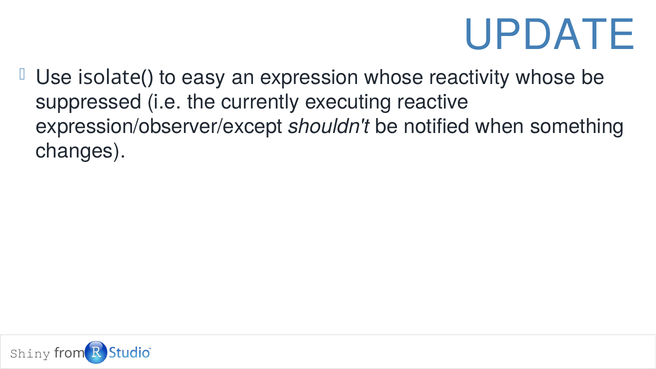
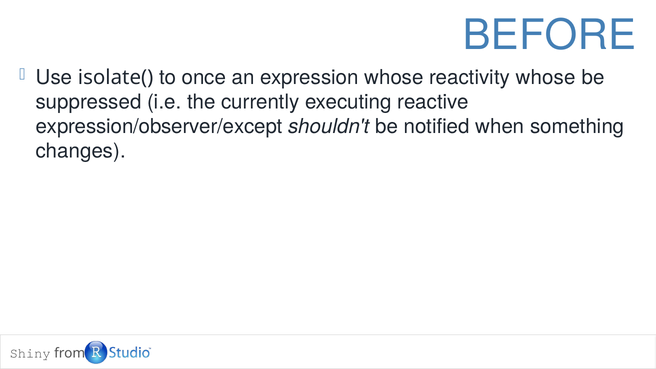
UPDATE: UPDATE -> BEFORE
easy: easy -> once
